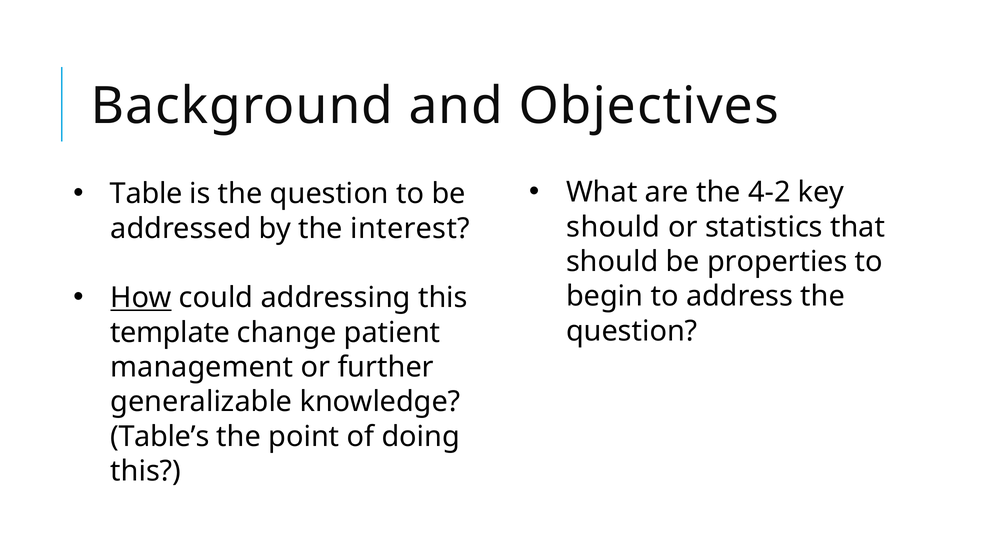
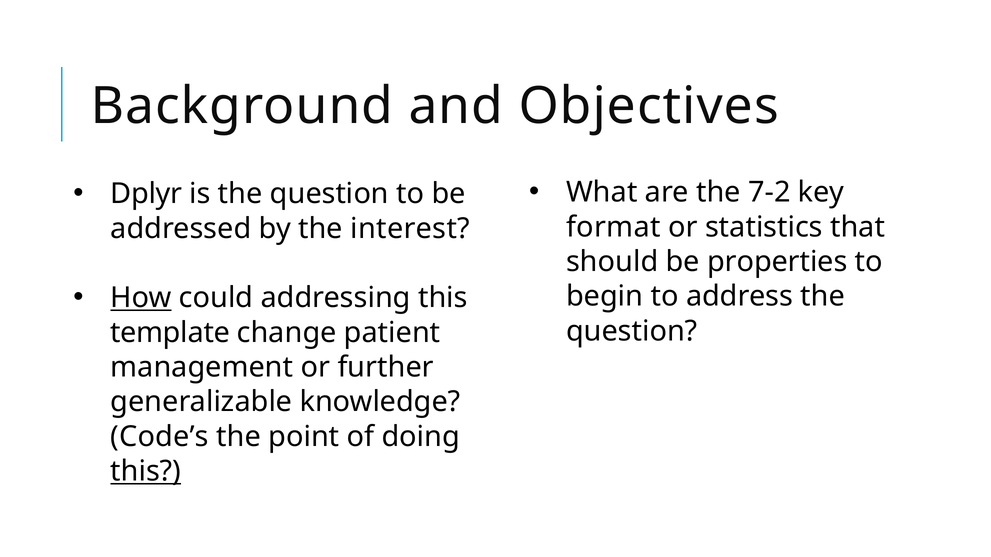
4-2: 4-2 -> 7-2
Table: Table -> Dplyr
should at (613, 227): should -> format
Table’s: Table’s -> Code’s
this at (146, 472) underline: none -> present
